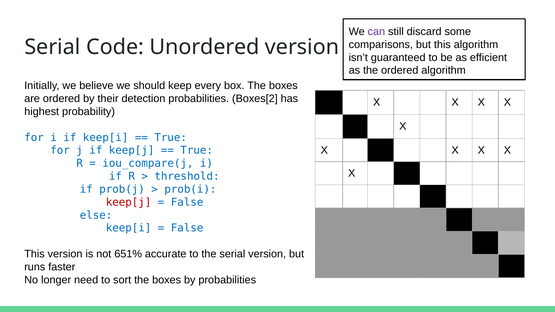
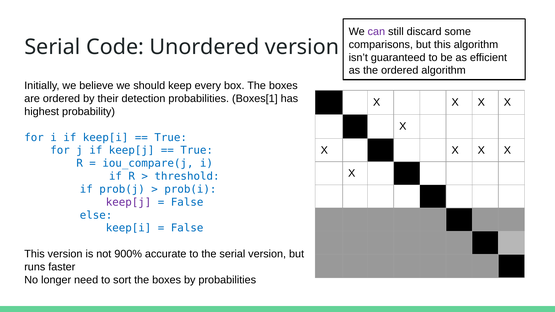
Boxes[2: Boxes[2 -> Boxes[1
keep[j at (129, 202) colour: red -> purple
651%: 651% -> 900%
